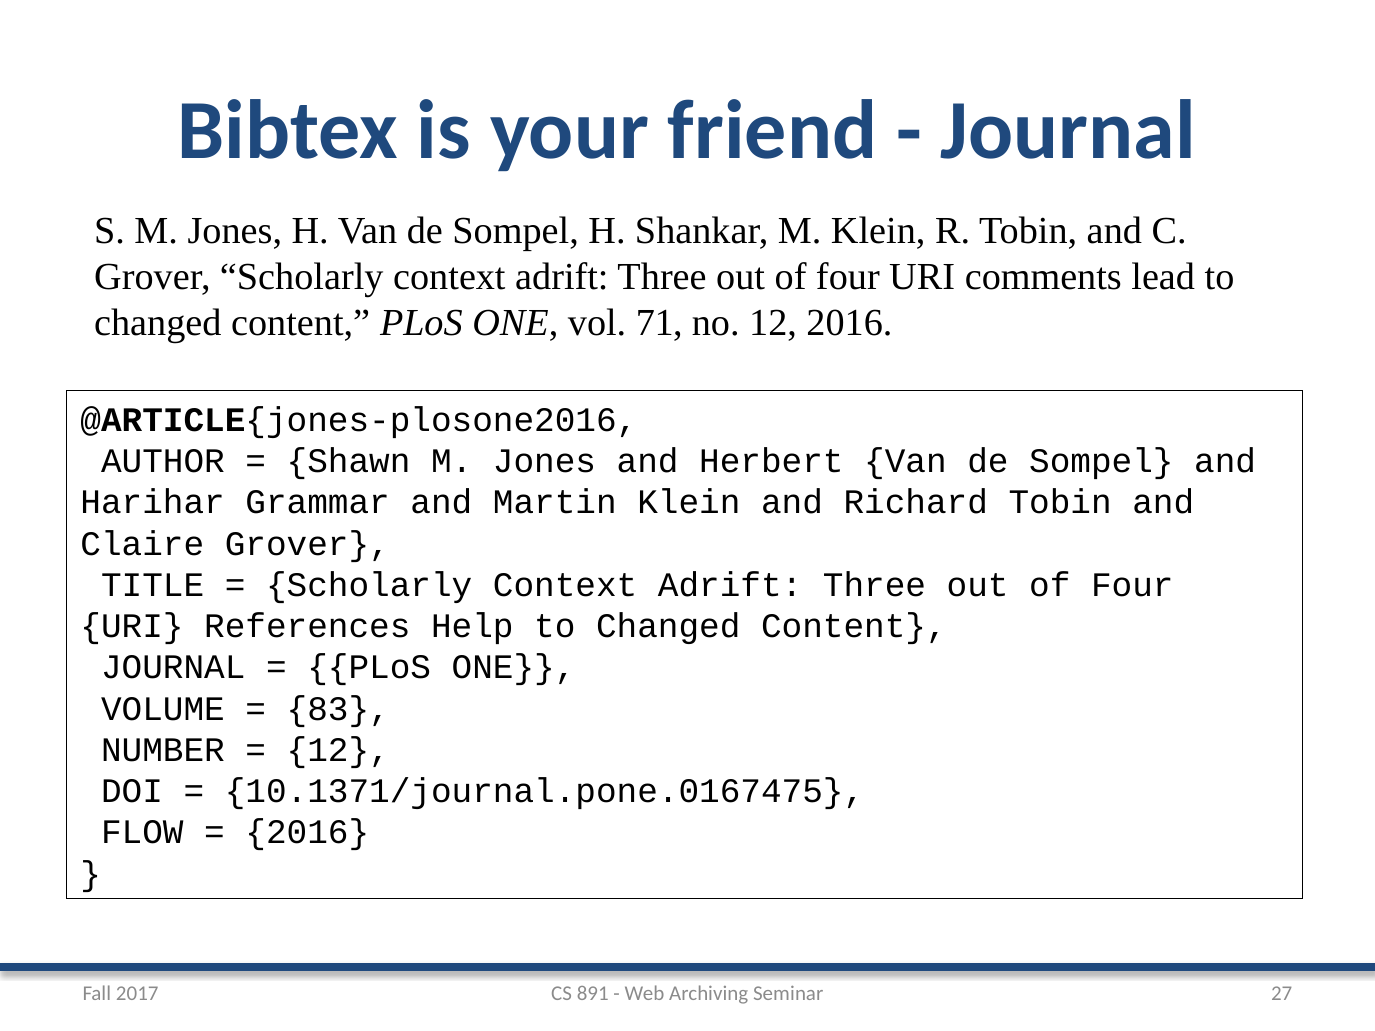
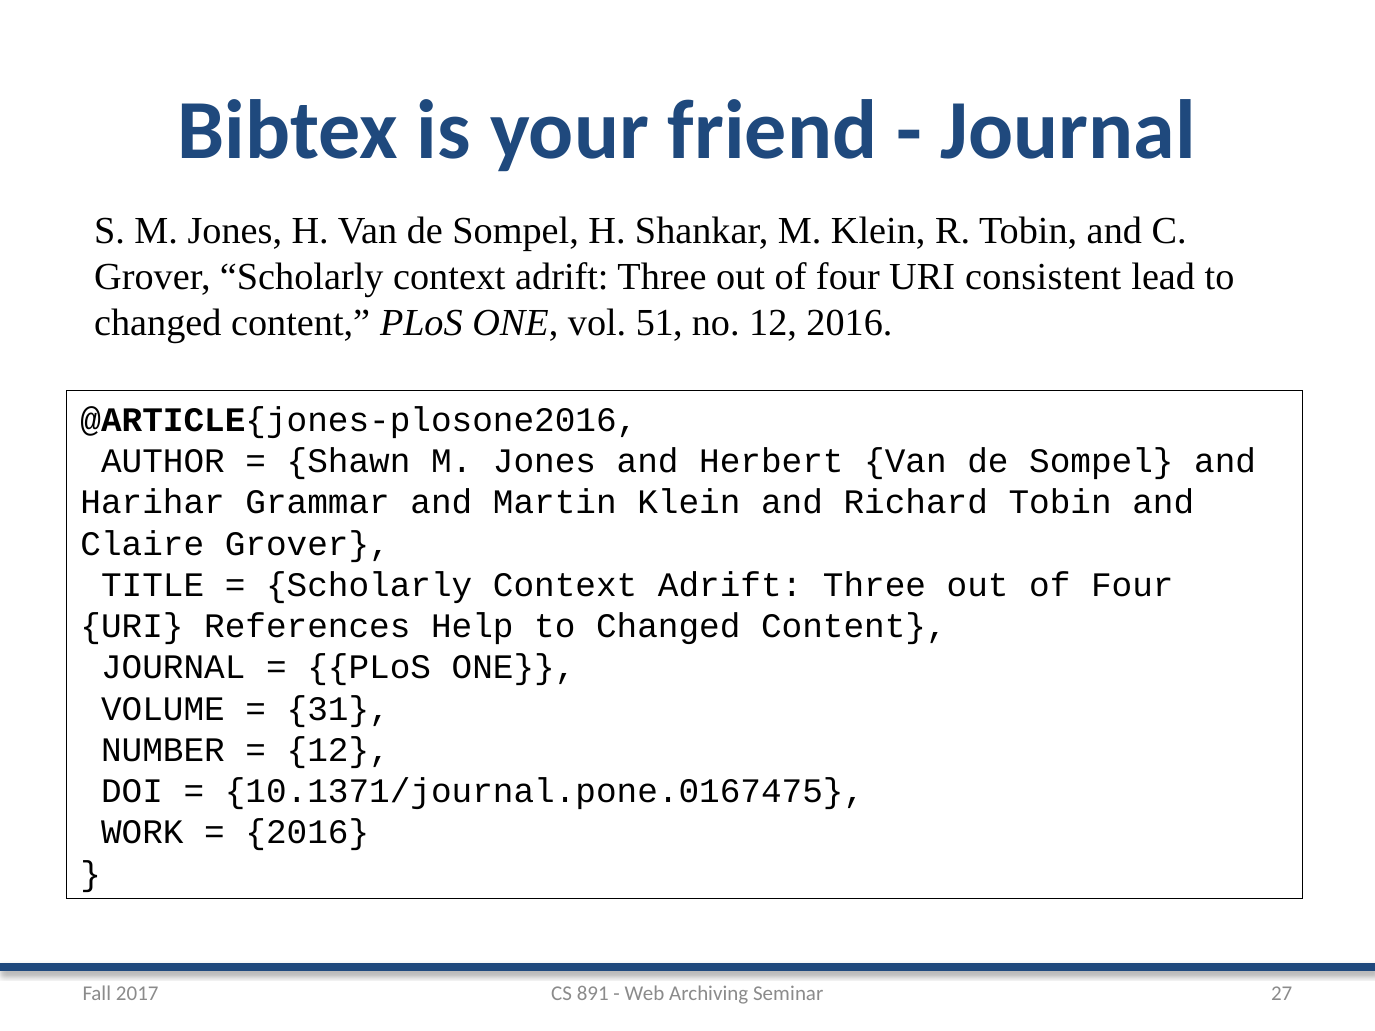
comments: comments -> consistent
71: 71 -> 51
83: 83 -> 31
FLOW: FLOW -> WORK
